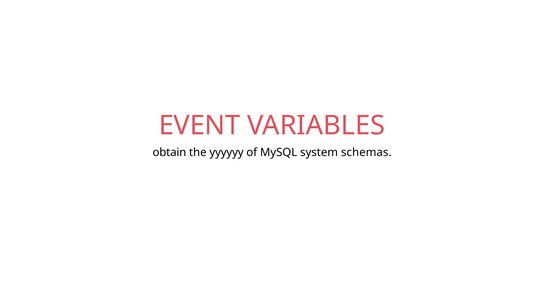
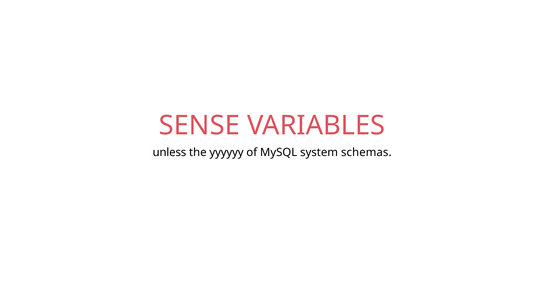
EVENT: EVENT -> SENSE
obtain: obtain -> unless
